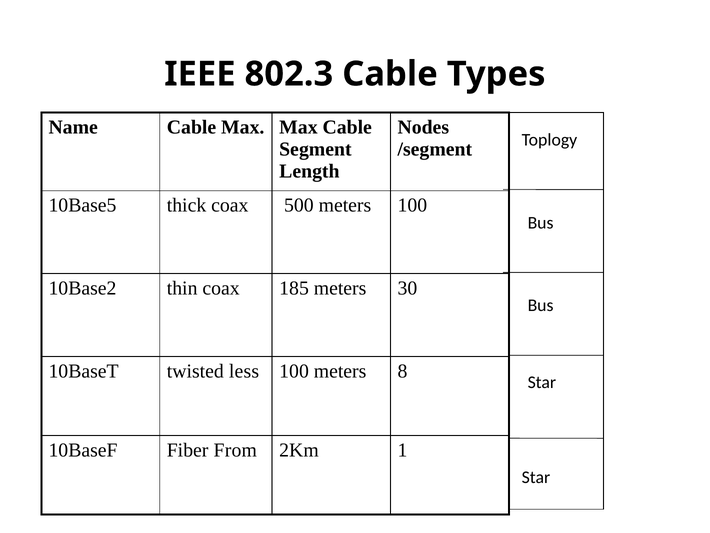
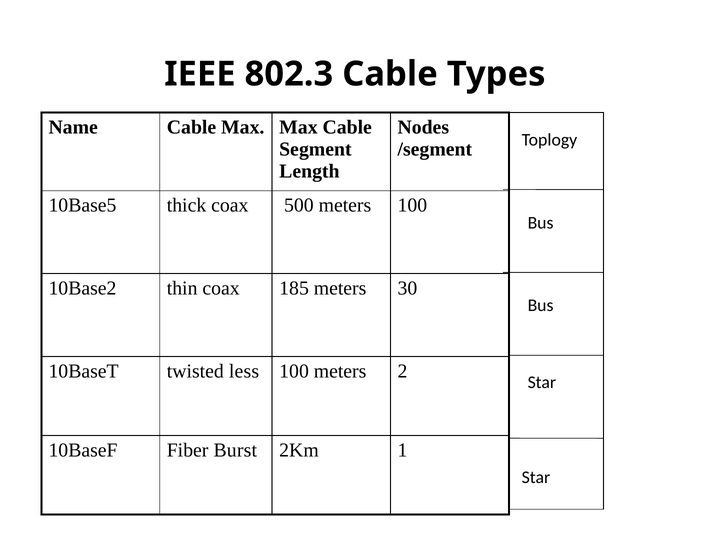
8: 8 -> 2
From: From -> Burst
